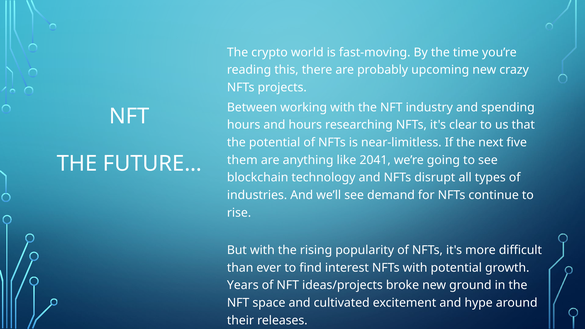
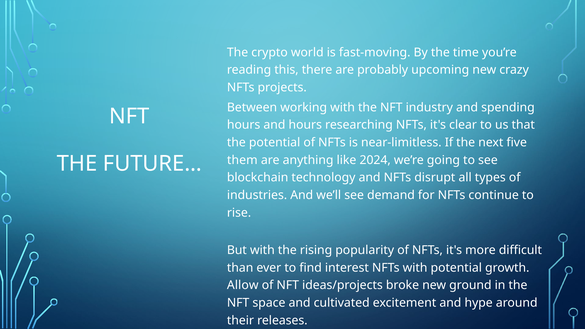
2041: 2041 -> 2024
Years: Years -> Allow
